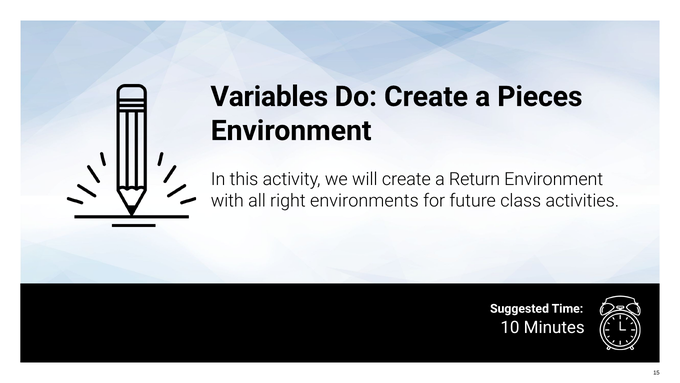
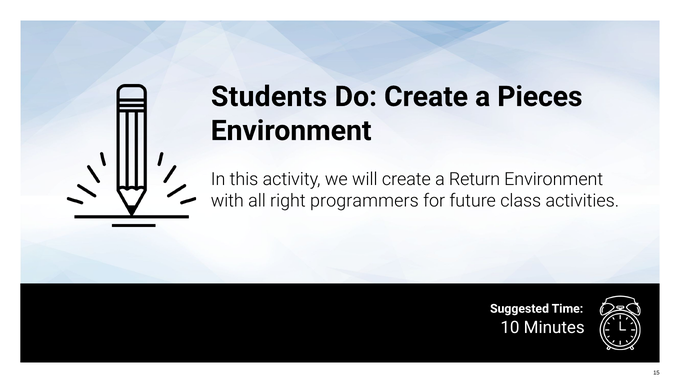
Variables: Variables -> Students
environments: environments -> programmers
